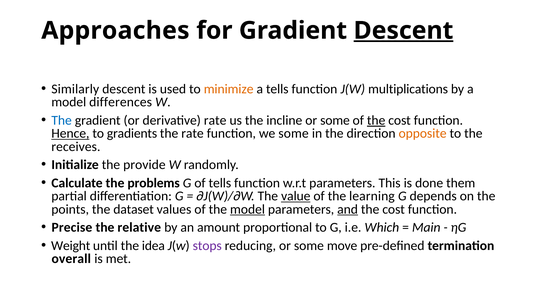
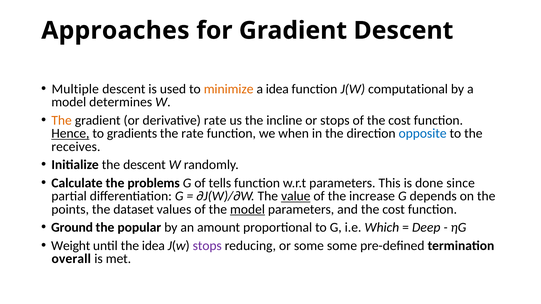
Descent at (403, 31) underline: present -> none
Similarly: Similarly -> Multiple
a tells: tells -> idea
multiplications: multiplications -> computational
differences: differences -> determines
The at (62, 120) colour: blue -> orange
incline or some: some -> stops
the at (376, 120) underline: present -> none
we some: some -> when
opposite colour: orange -> blue
the provide: provide -> descent
them: them -> since
learning: learning -> increase
and underline: present -> none
Precise: Precise -> Ground
relative: relative -> popular
Main: Main -> Deep
some move: move -> some
